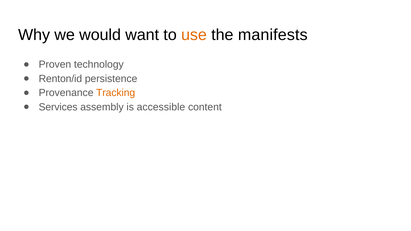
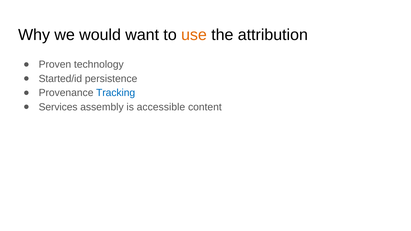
manifests: manifests -> attribution
Renton/id: Renton/id -> Started/id
Tracking colour: orange -> blue
